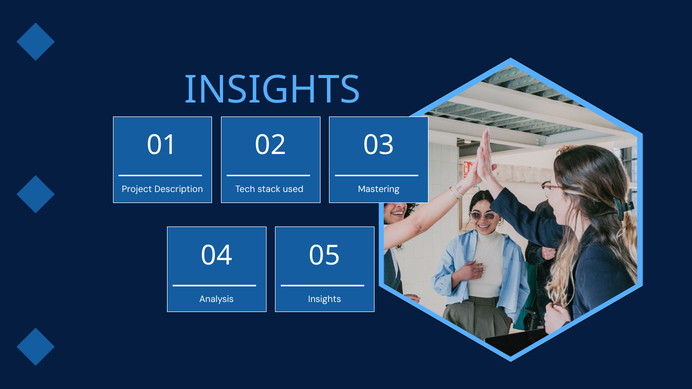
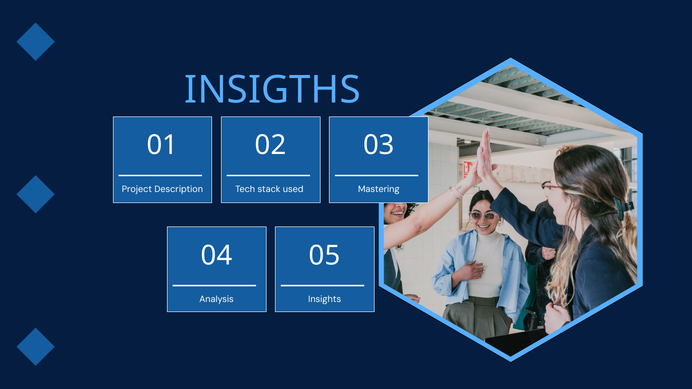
INSIGHTS at (273, 90): INSIGHTS -> INSIGTHS
